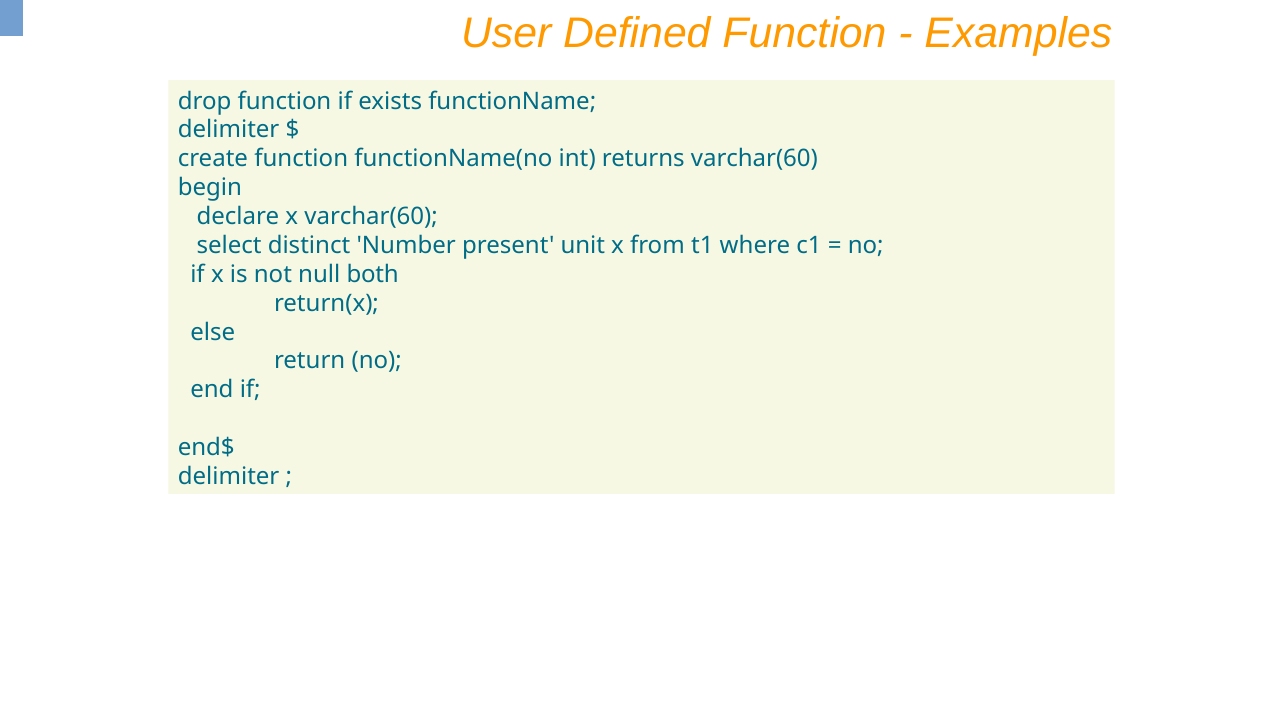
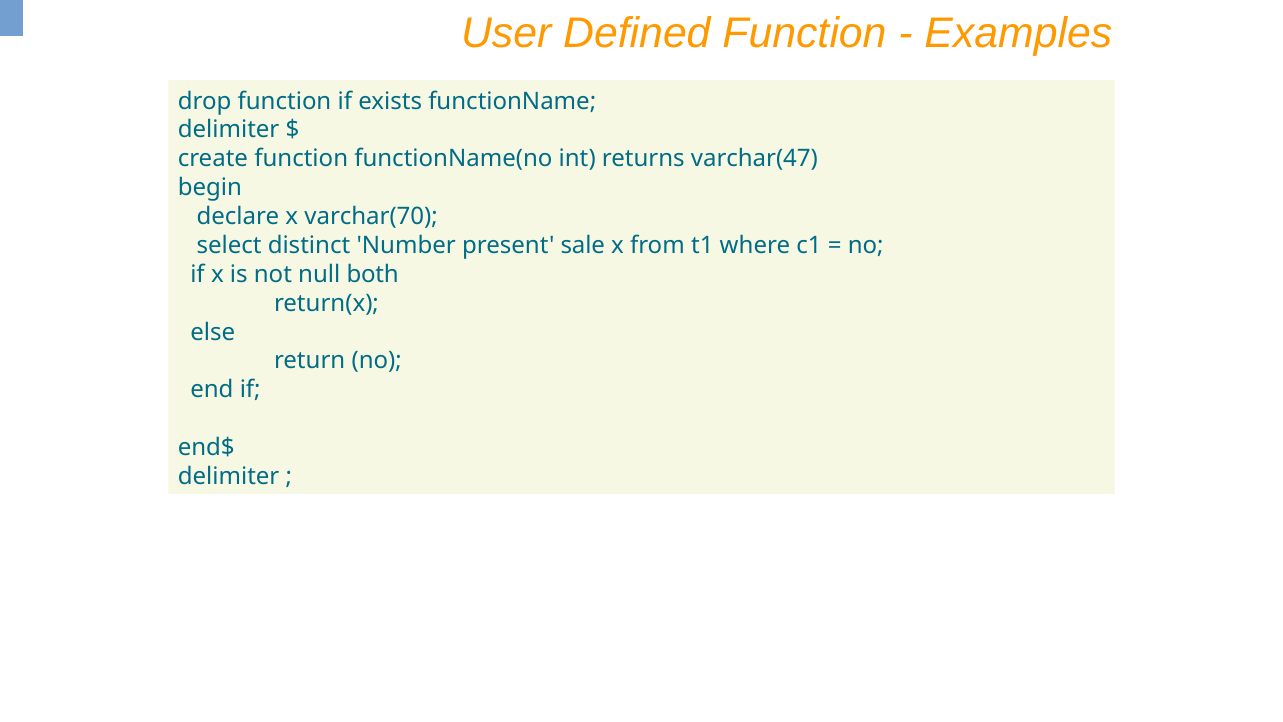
returns varchar(60: varchar(60 -> varchar(47
x varchar(60: varchar(60 -> varchar(70
unit: unit -> sale
